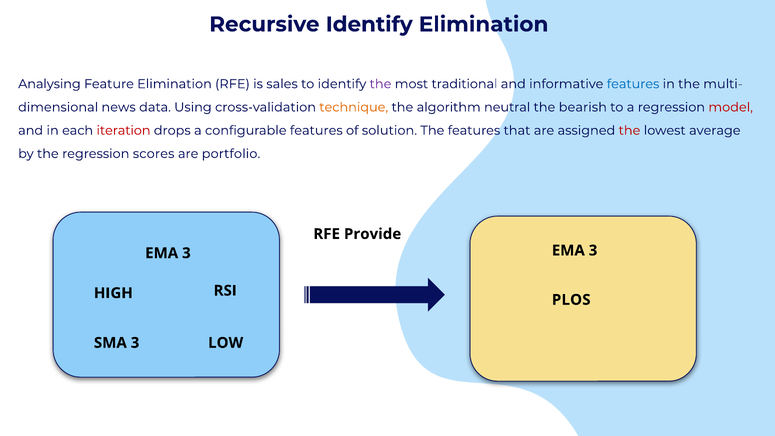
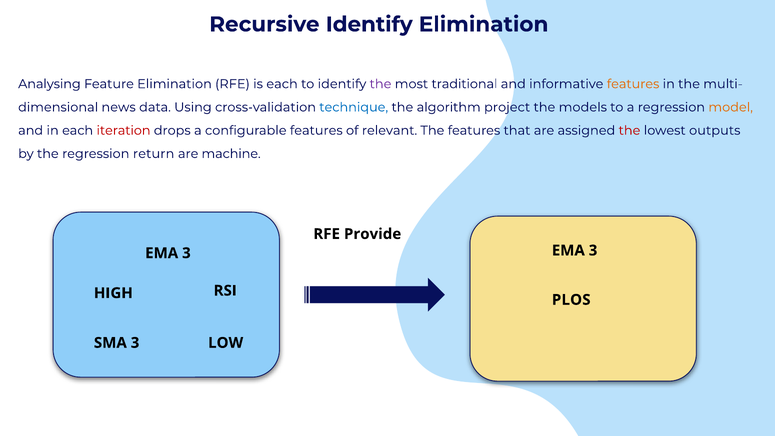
is sales: sales -> each
features at (633, 84) colour: blue -> orange
technique colour: orange -> blue
neutral: neutral -> project
bearish: bearish -> models
model colour: red -> orange
solution: solution -> relevant
average: average -> outputs
scores: scores -> return
portfolio: portfolio -> machine
